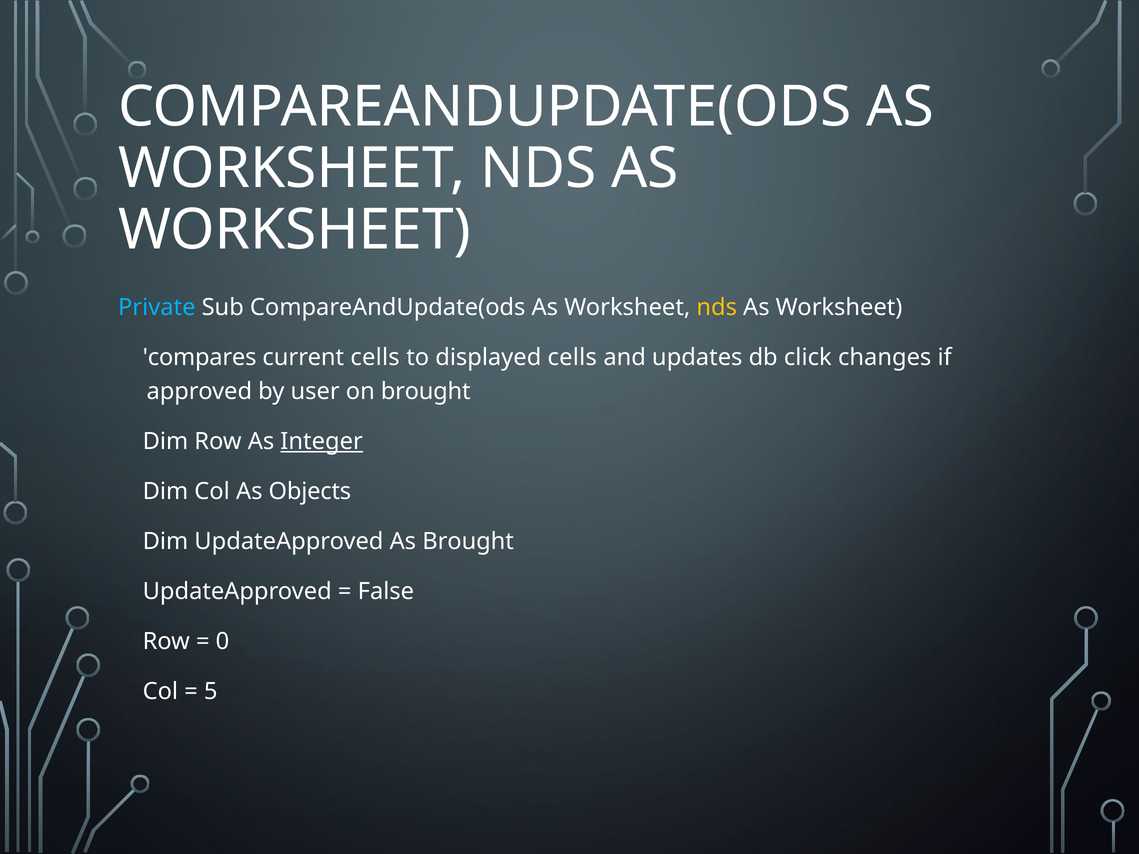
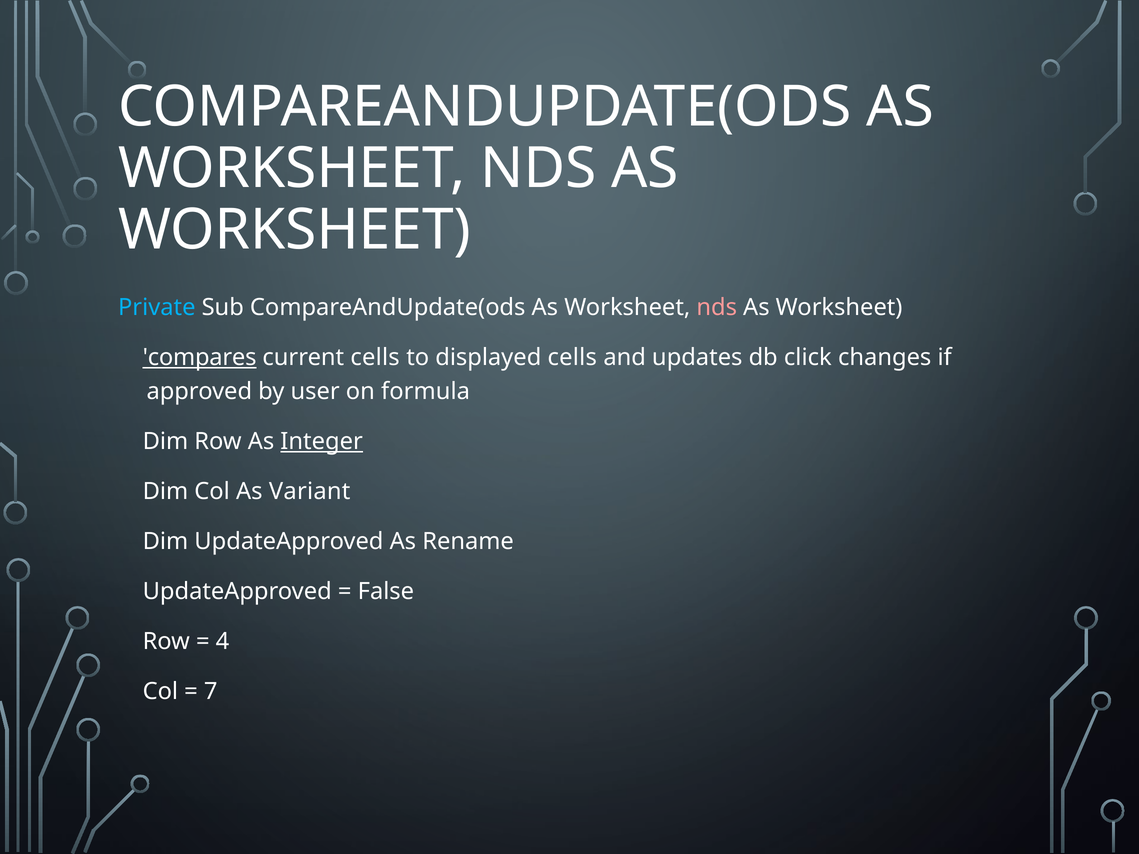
nds at (717, 308) colour: yellow -> pink
compares underline: none -> present
on brought: brought -> formula
Objects: Objects -> Variant
As Brought: Brought -> Rename
0: 0 -> 4
5: 5 -> 7
